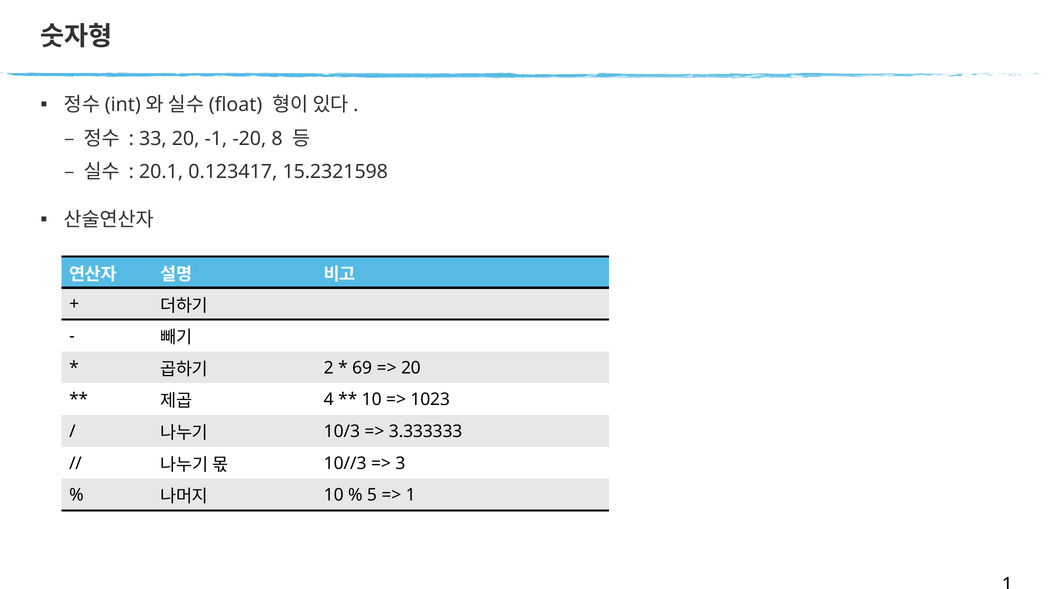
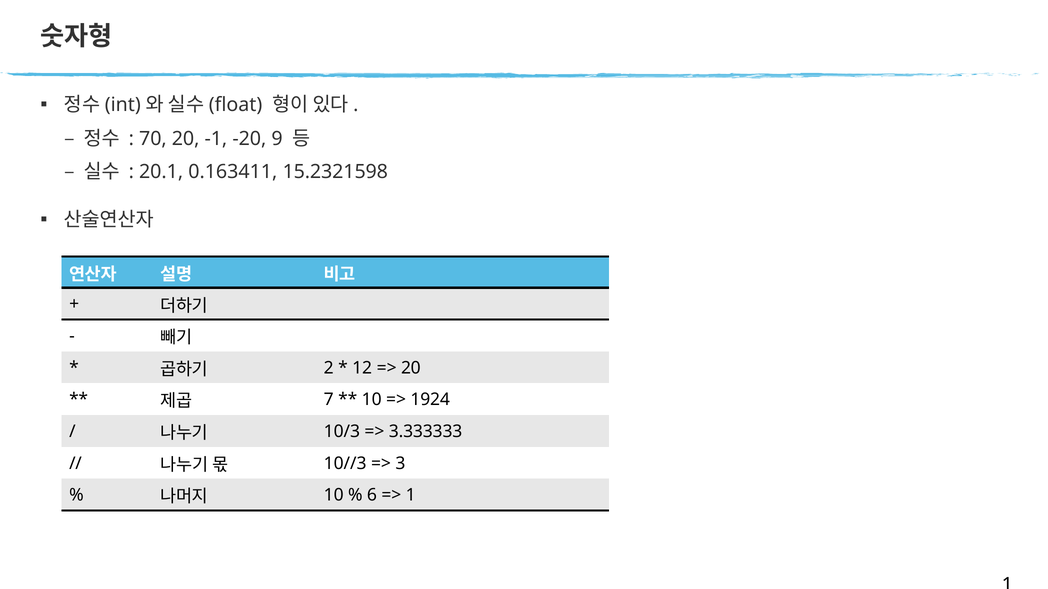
33: 33 -> 70
8: 8 -> 9
0.123417: 0.123417 -> 0.163411
69: 69 -> 12
4: 4 -> 7
1023: 1023 -> 1924
5: 5 -> 6
